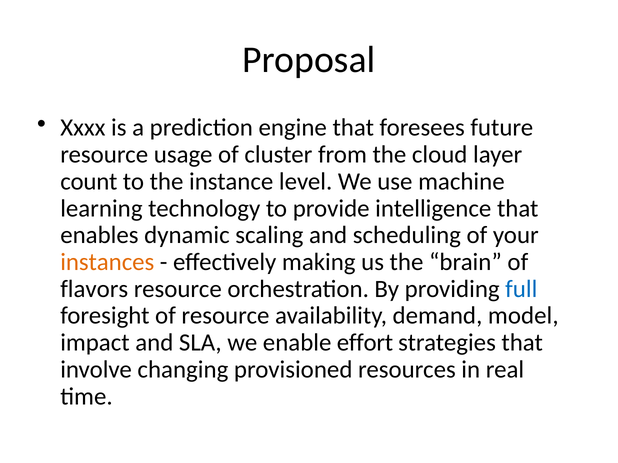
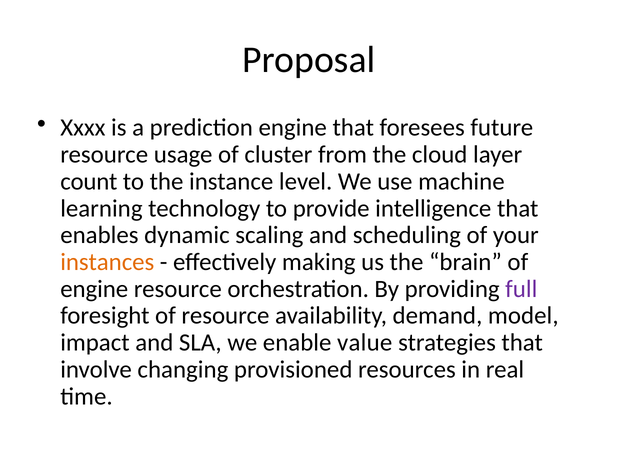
flavors at (94, 289): flavors -> engine
full colour: blue -> purple
effort: effort -> value
